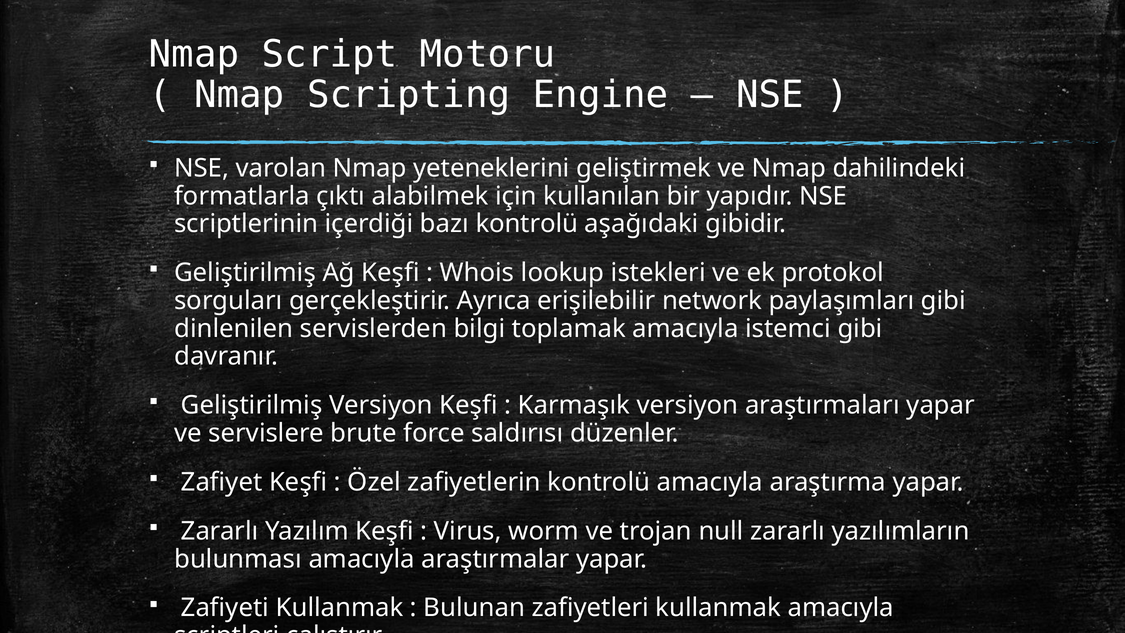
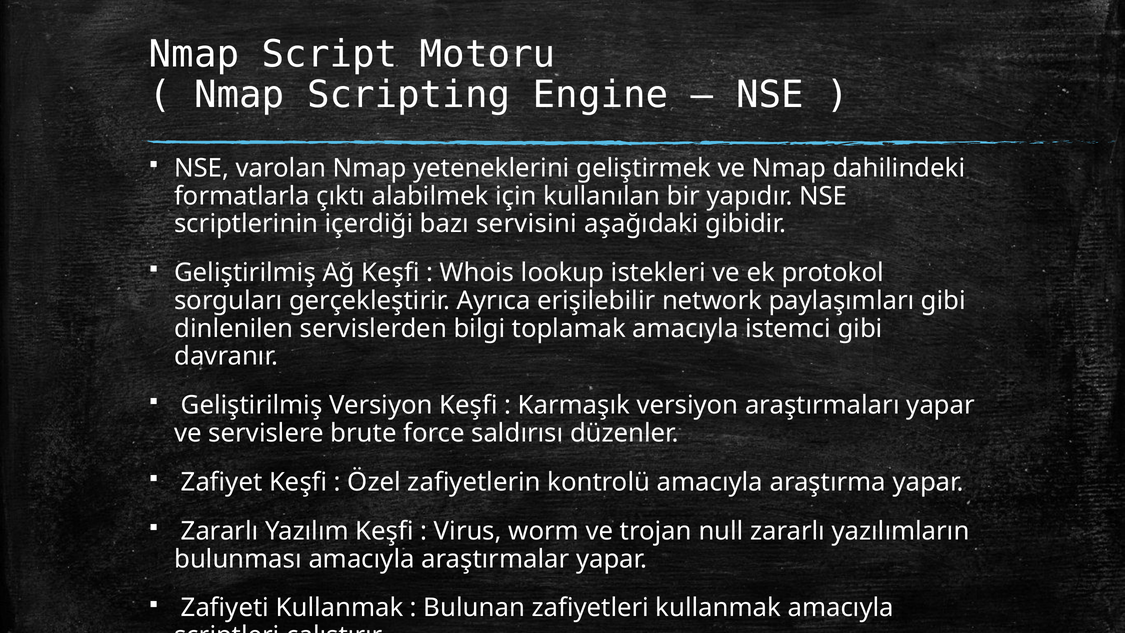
bazı kontrolü: kontrolü -> servisini
